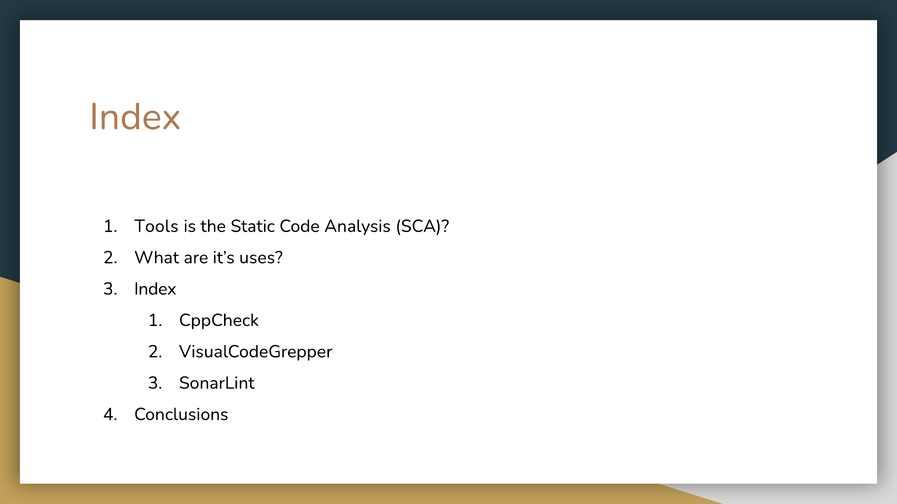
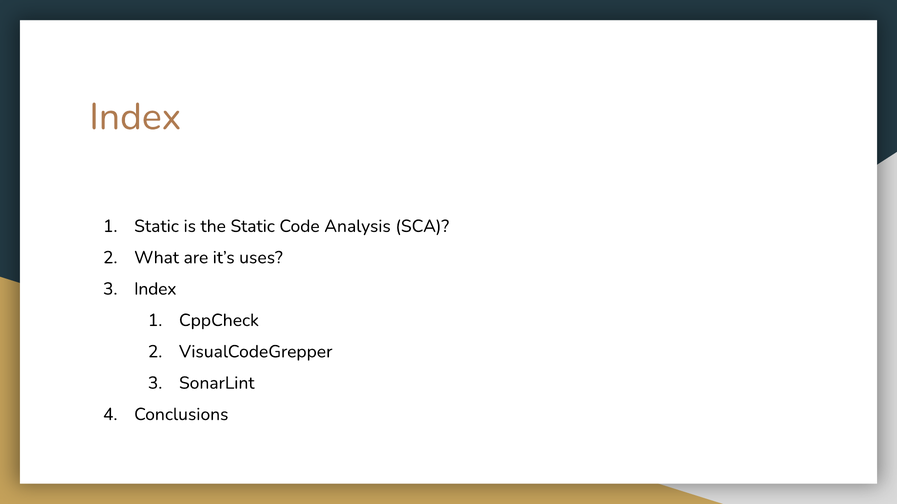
Tools at (156, 226): Tools -> Static
